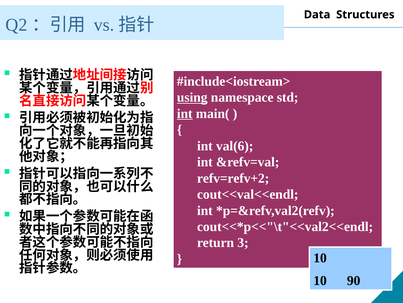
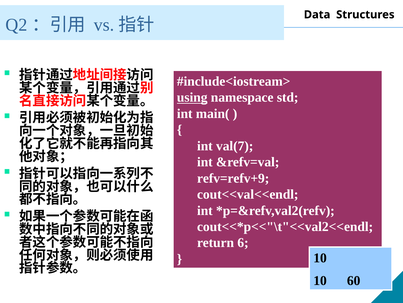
int at (185, 113) underline: present -> none
val(6: val(6 -> val(7
refv=refv+2: refv=refv+2 -> refv=refv+9
3: 3 -> 6
90: 90 -> 60
